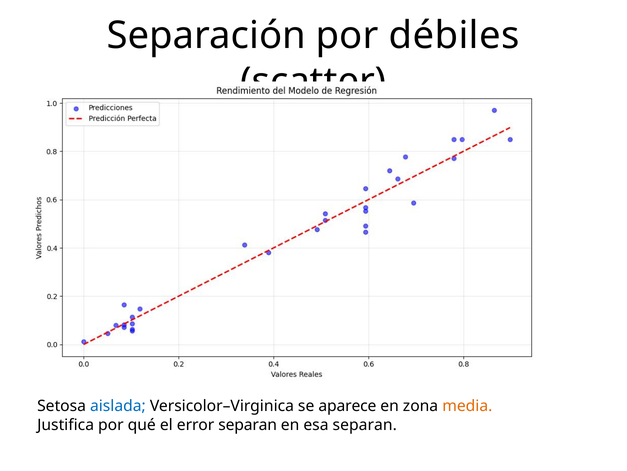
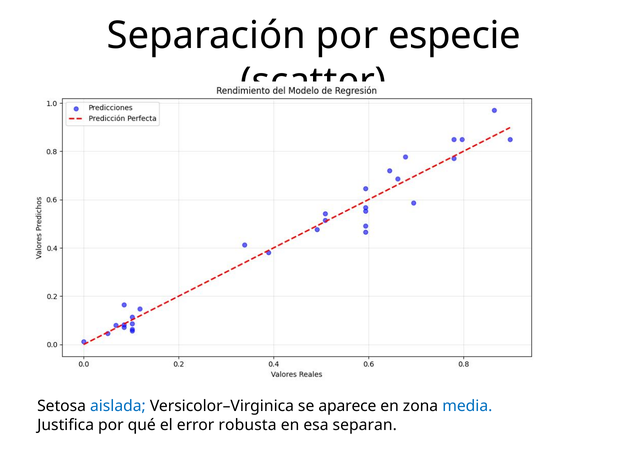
débiles: débiles -> especie
media colour: orange -> blue
error separan: separan -> robusta
